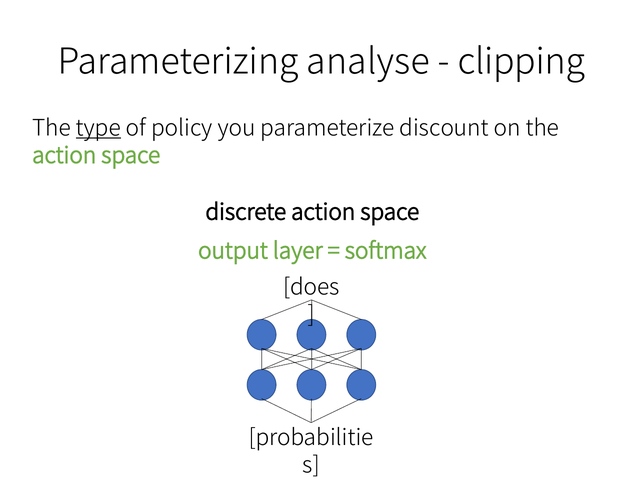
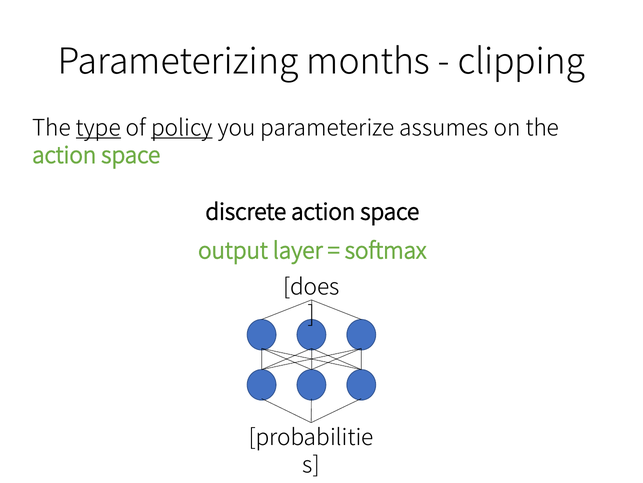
analyse: analyse -> months
policy underline: none -> present
discount: discount -> assumes
